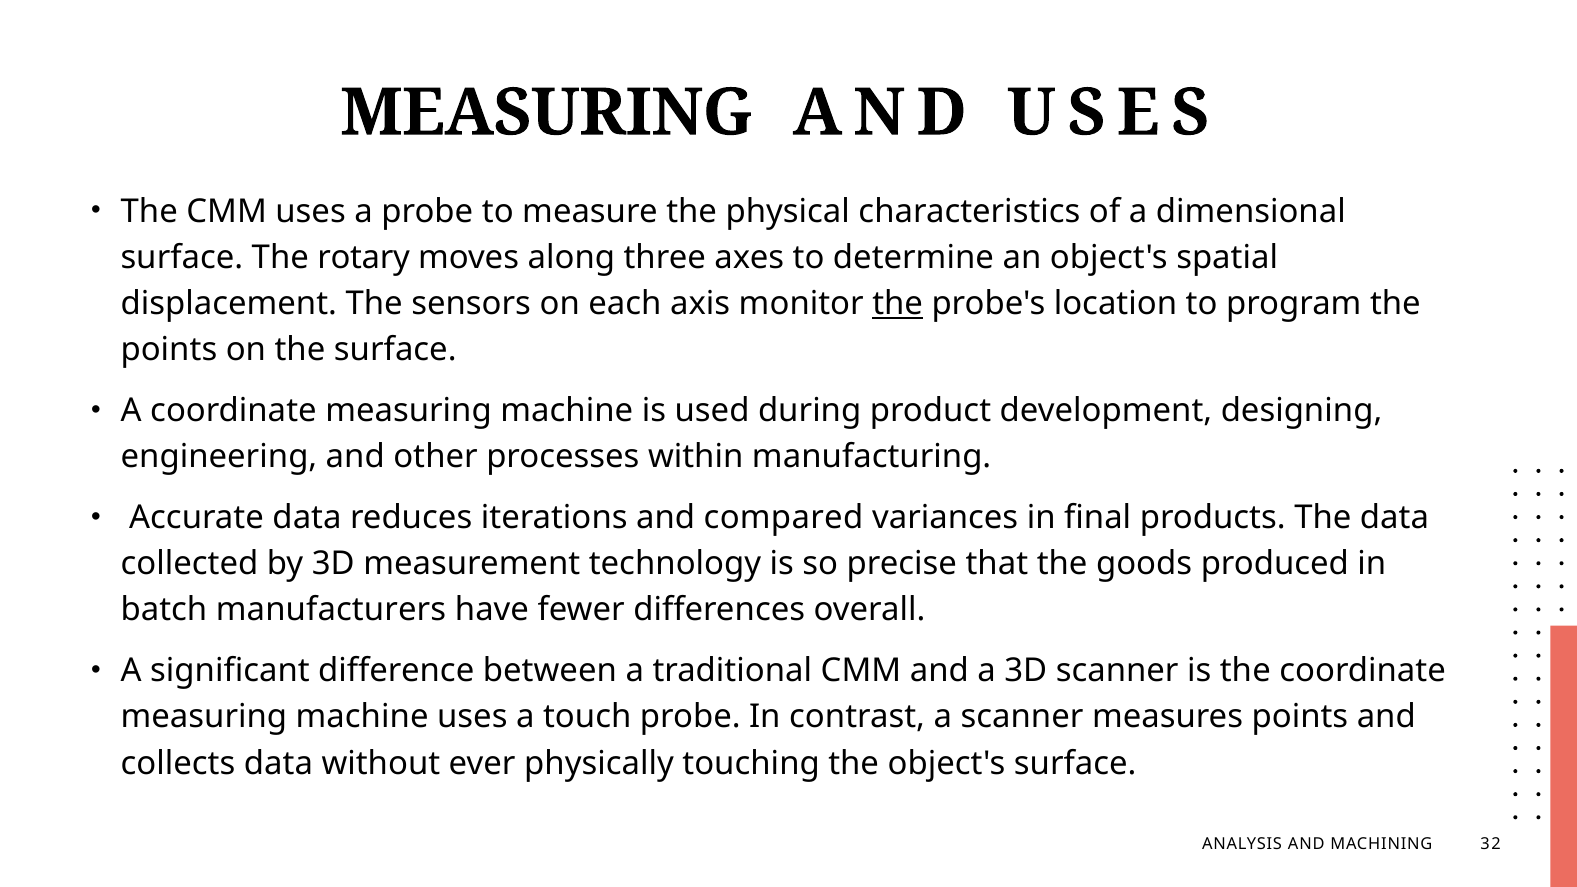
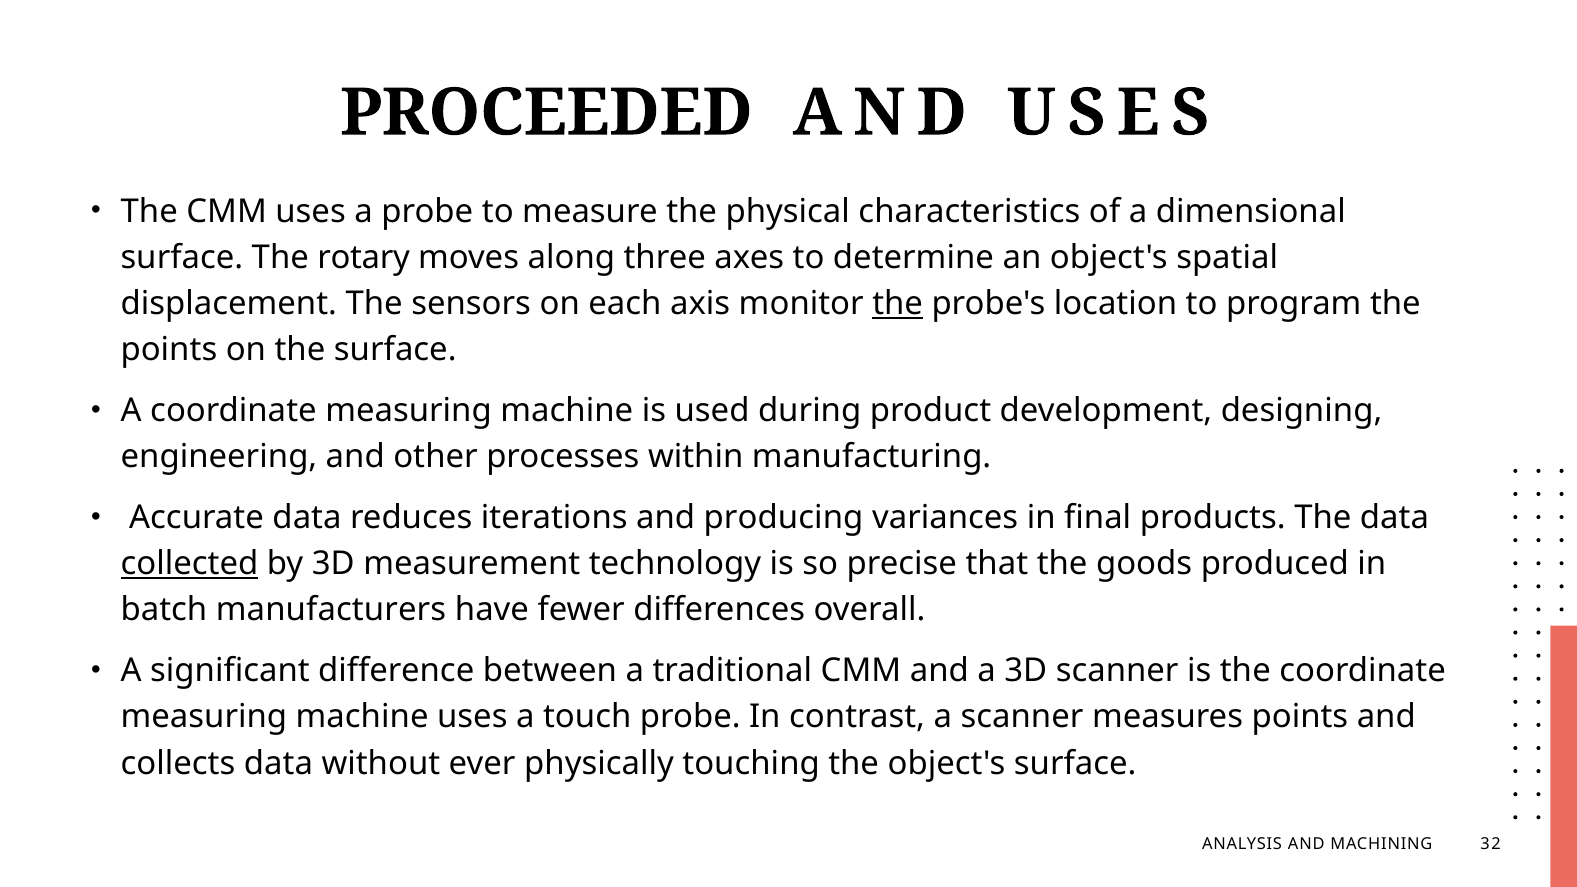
MEASURING at (547, 113): MEASURING -> PROCEEDED
compared: compared -> producing
collected underline: none -> present
